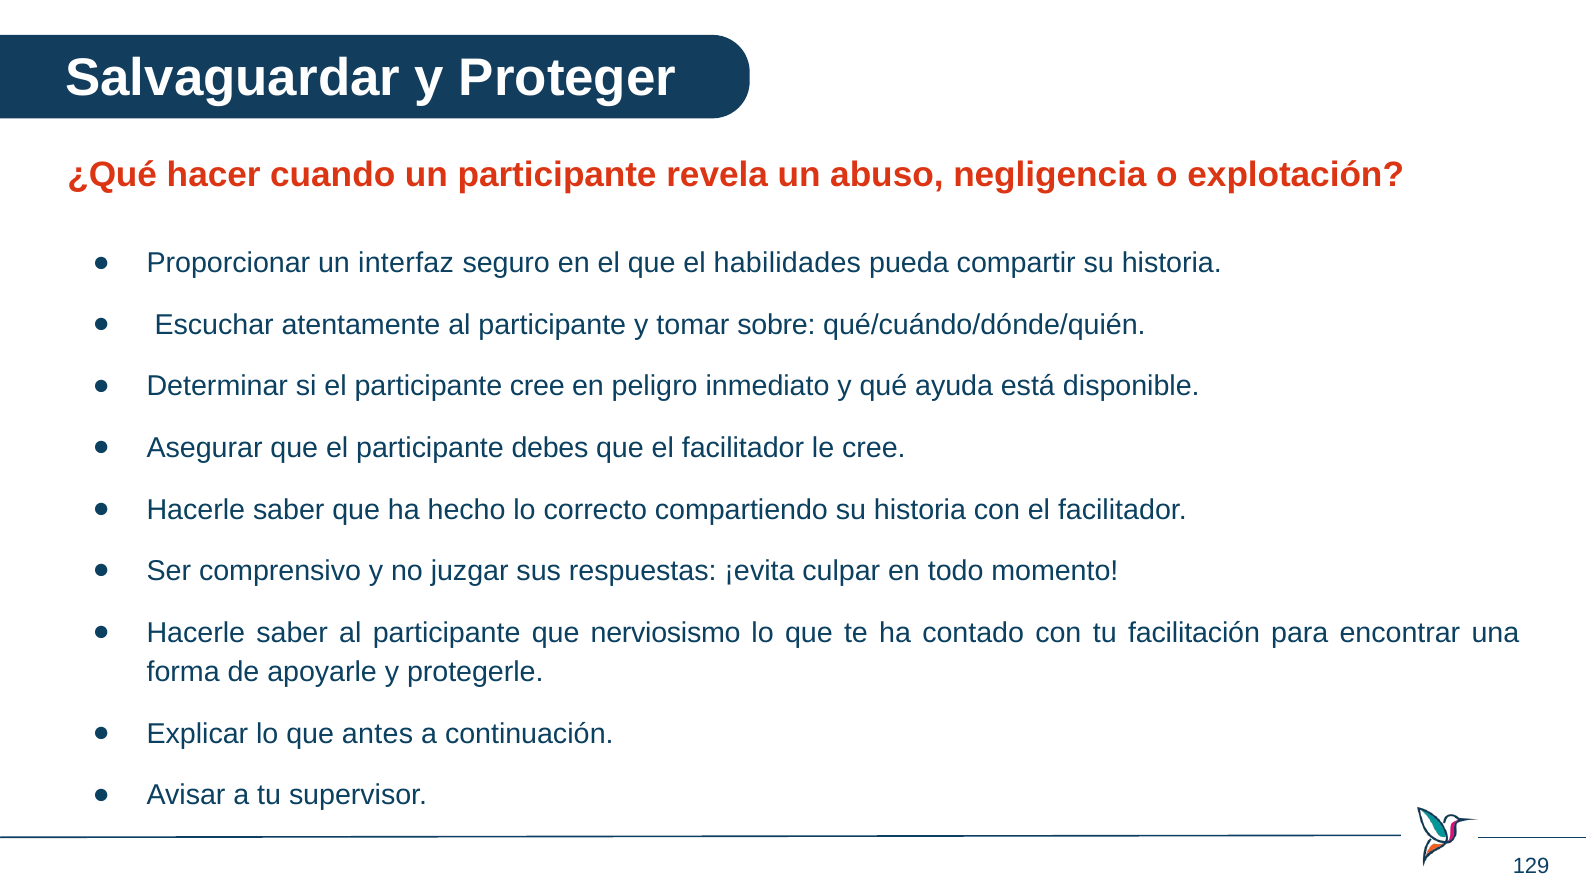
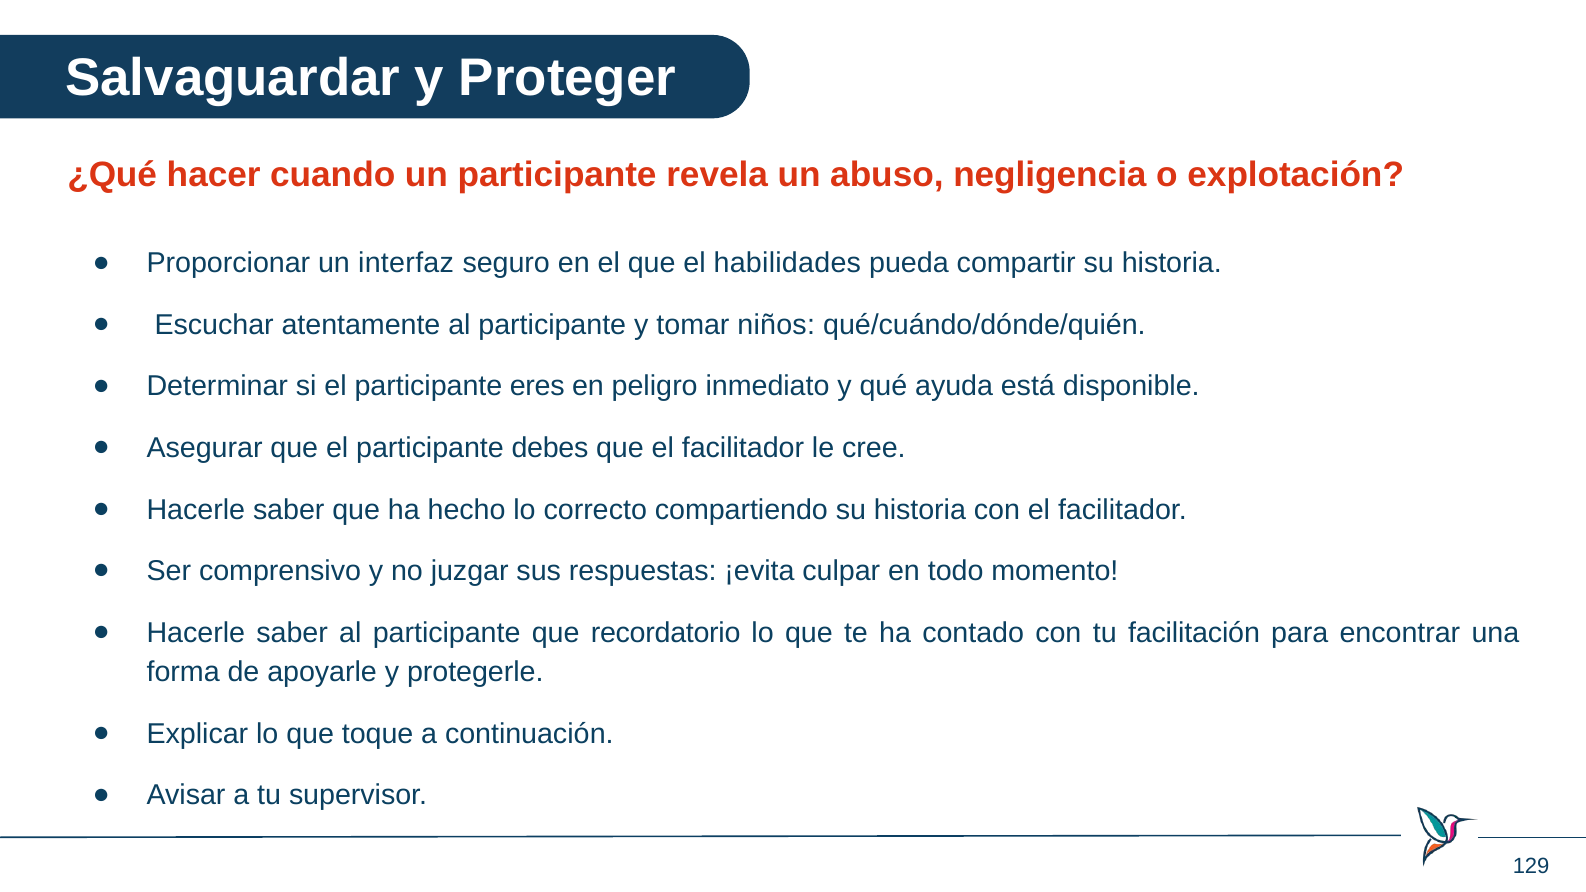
sobre: sobre -> niños
participante cree: cree -> eres
nerviosismo: nerviosismo -> recordatorio
antes: antes -> toque
